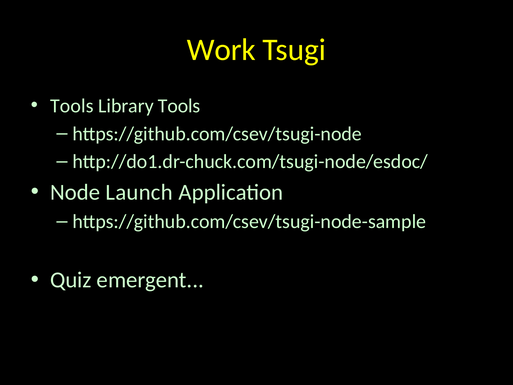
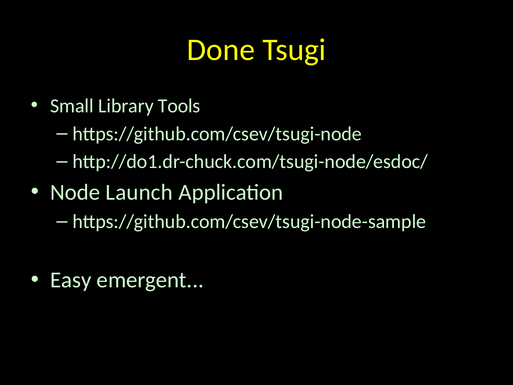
Work: Work -> Done
Tools at (72, 106): Tools -> Small
Quiz: Quiz -> Easy
